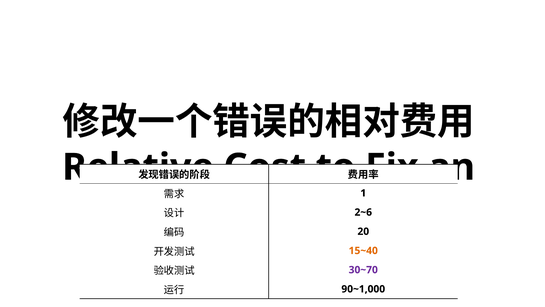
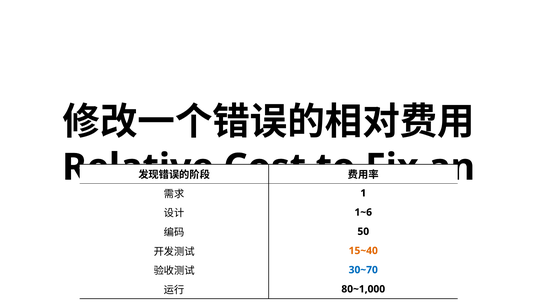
2~6: 2~6 -> 1~6
20: 20 -> 50
30~70 colour: purple -> blue
90~1,000: 90~1,000 -> 80~1,000
